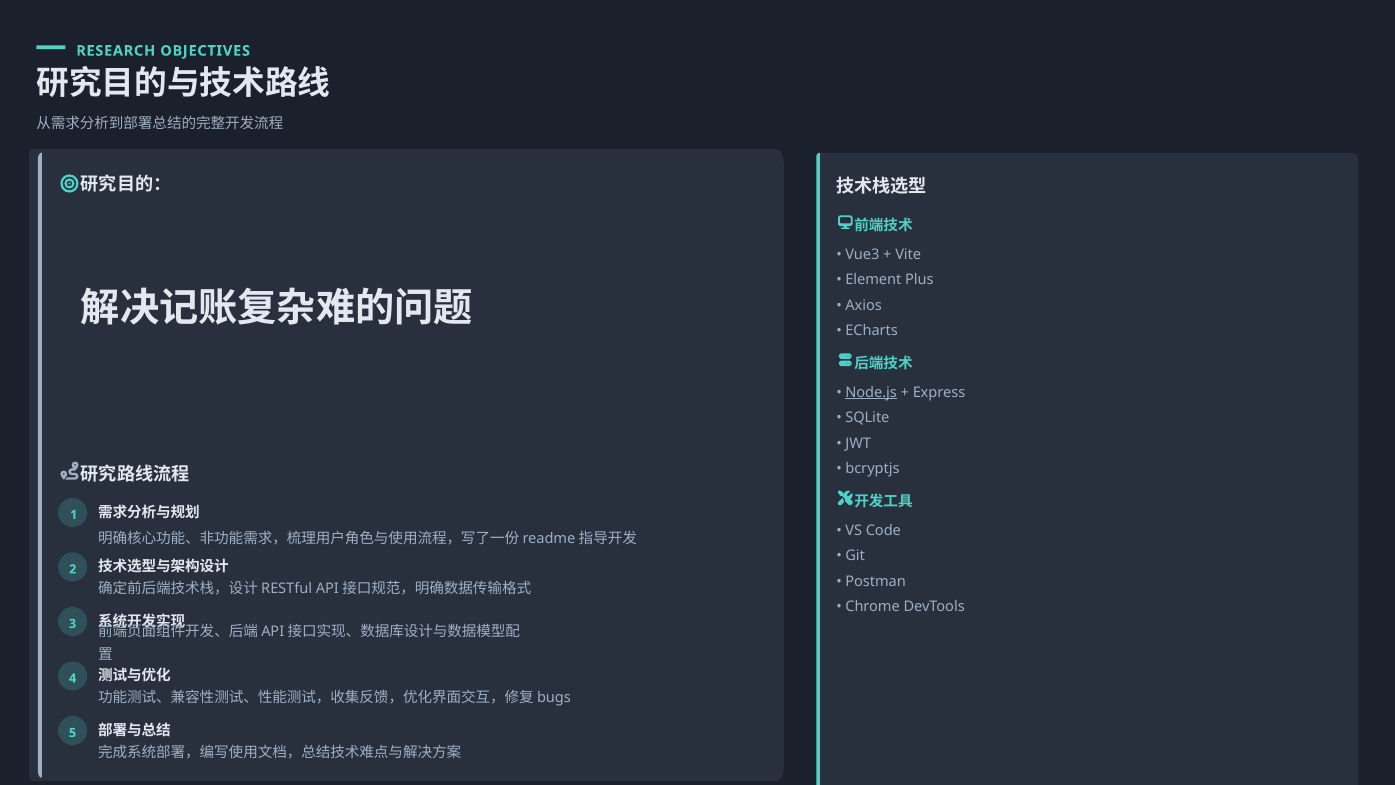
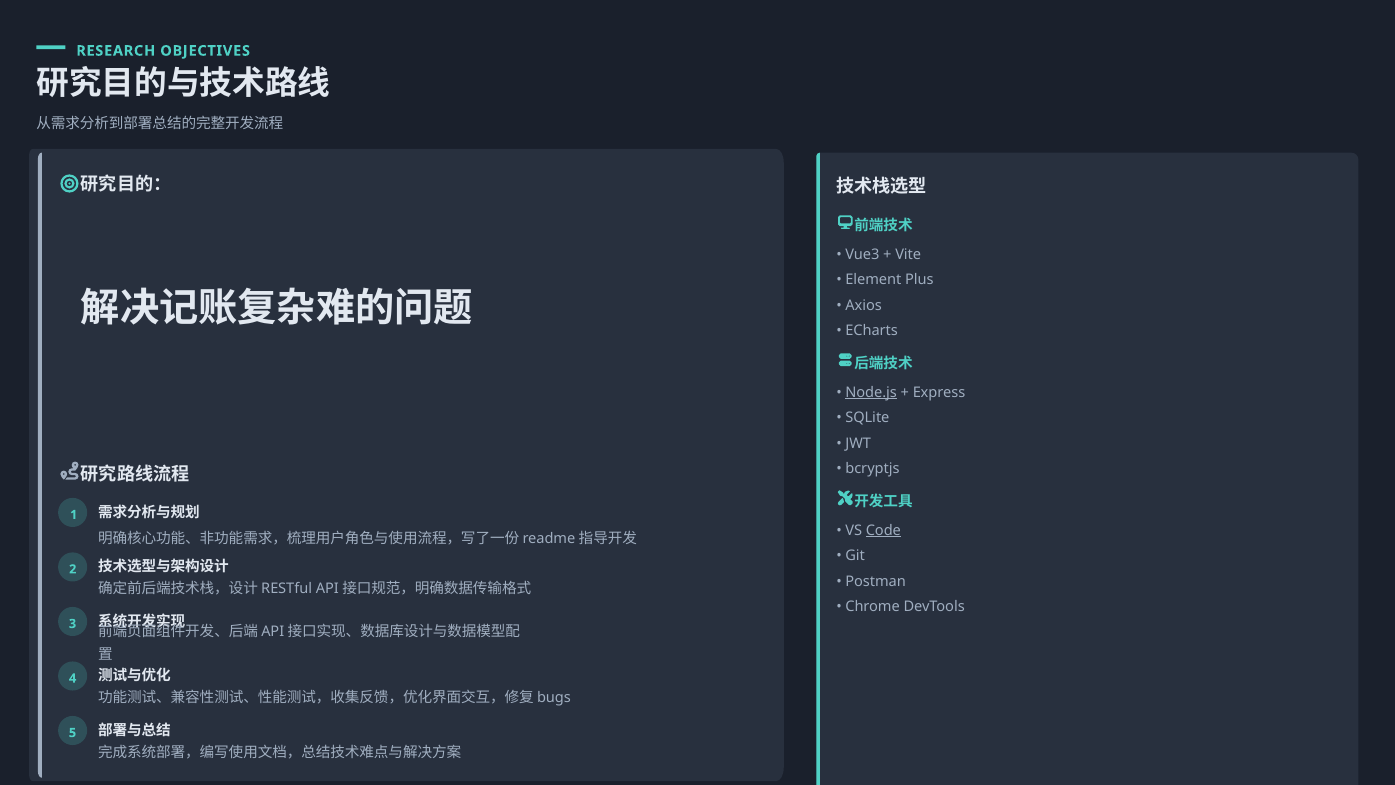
Code underline: none -> present
